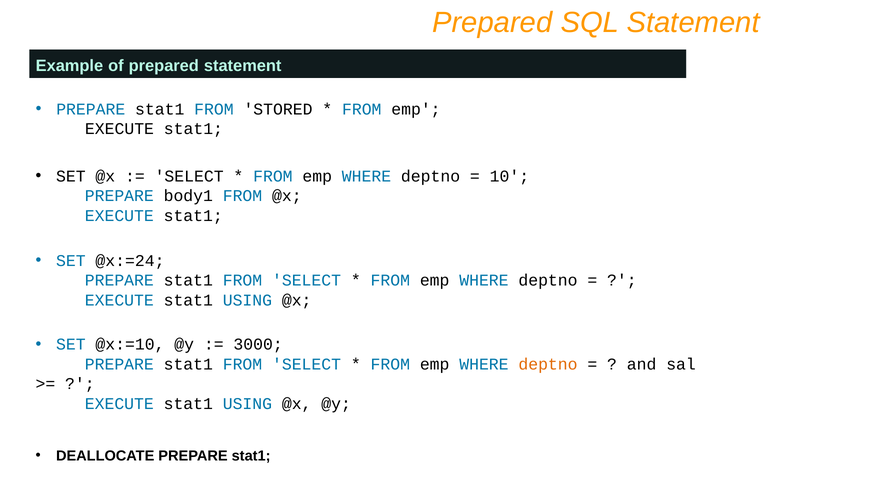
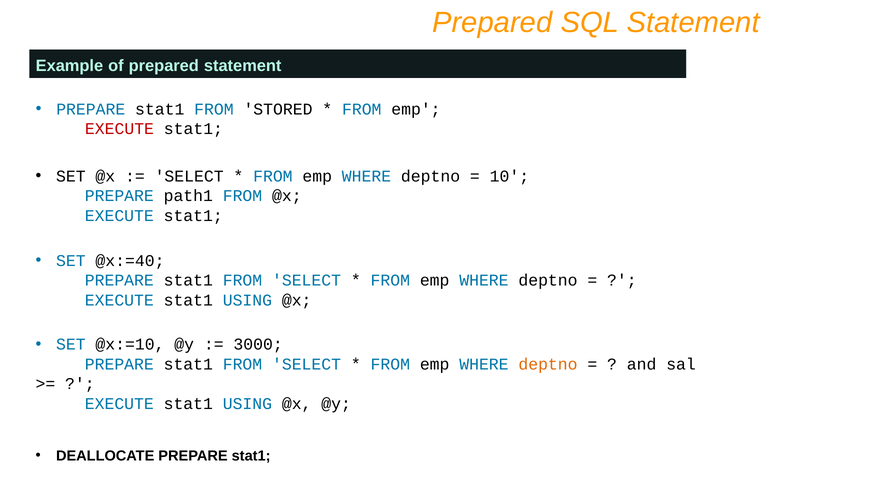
EXECUTE at (119, 129) colour: black -> red
body1: body1 -> path1
@x:=24: @x:=24 -> @x:=40
